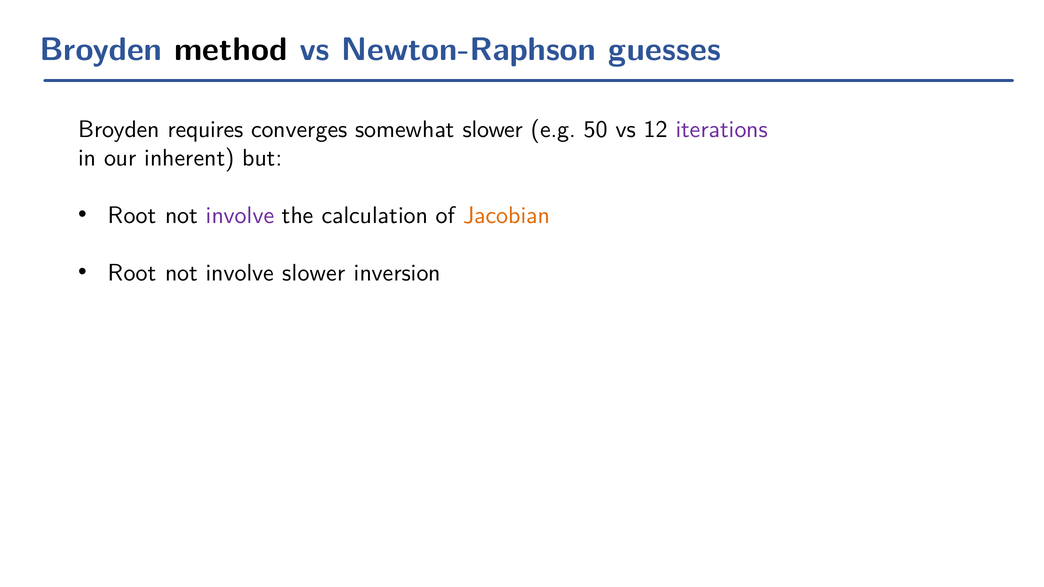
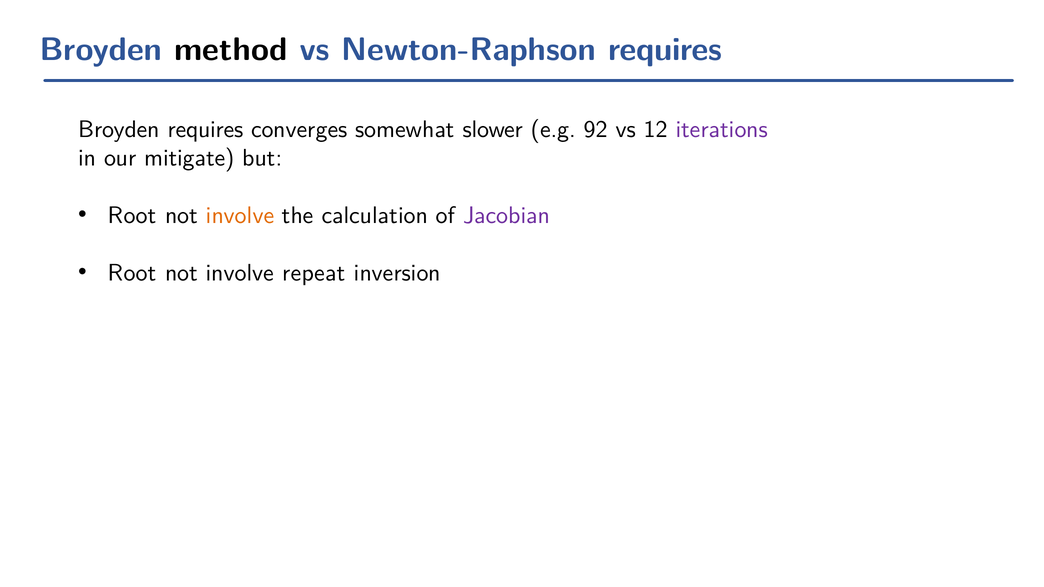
Newton-Raphson guesses: guesses -> requires
50: 50 -> 92
inherent: inherent -> mitigate
involve at (240, 215) colour: purple -> orange
Jacobian colour: orange -> purple
involve slower: slower -> repeat
